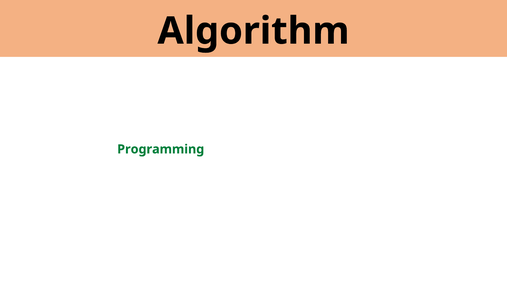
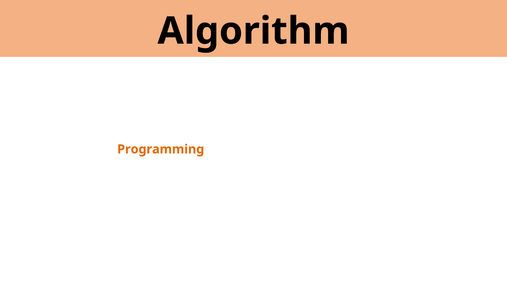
Programming colour: green -> orange
